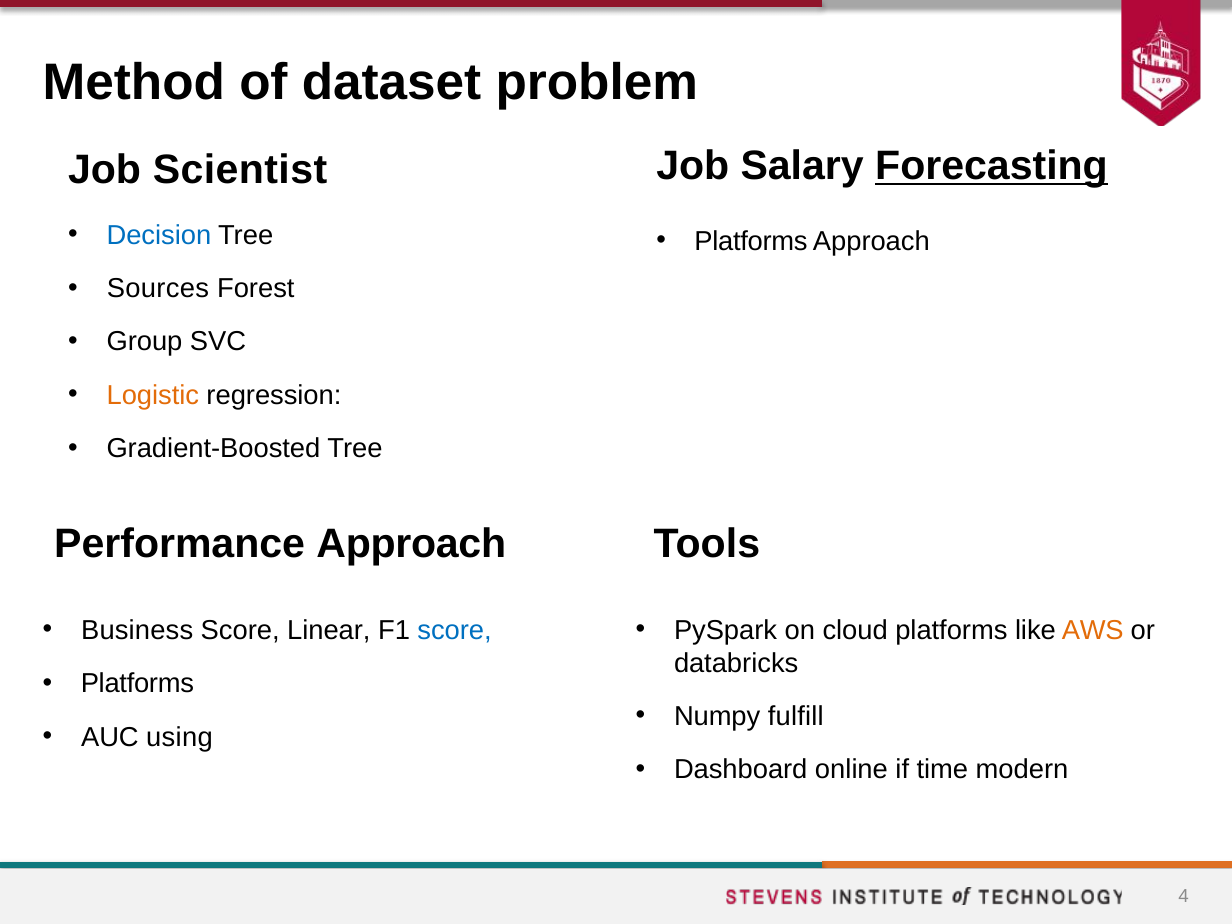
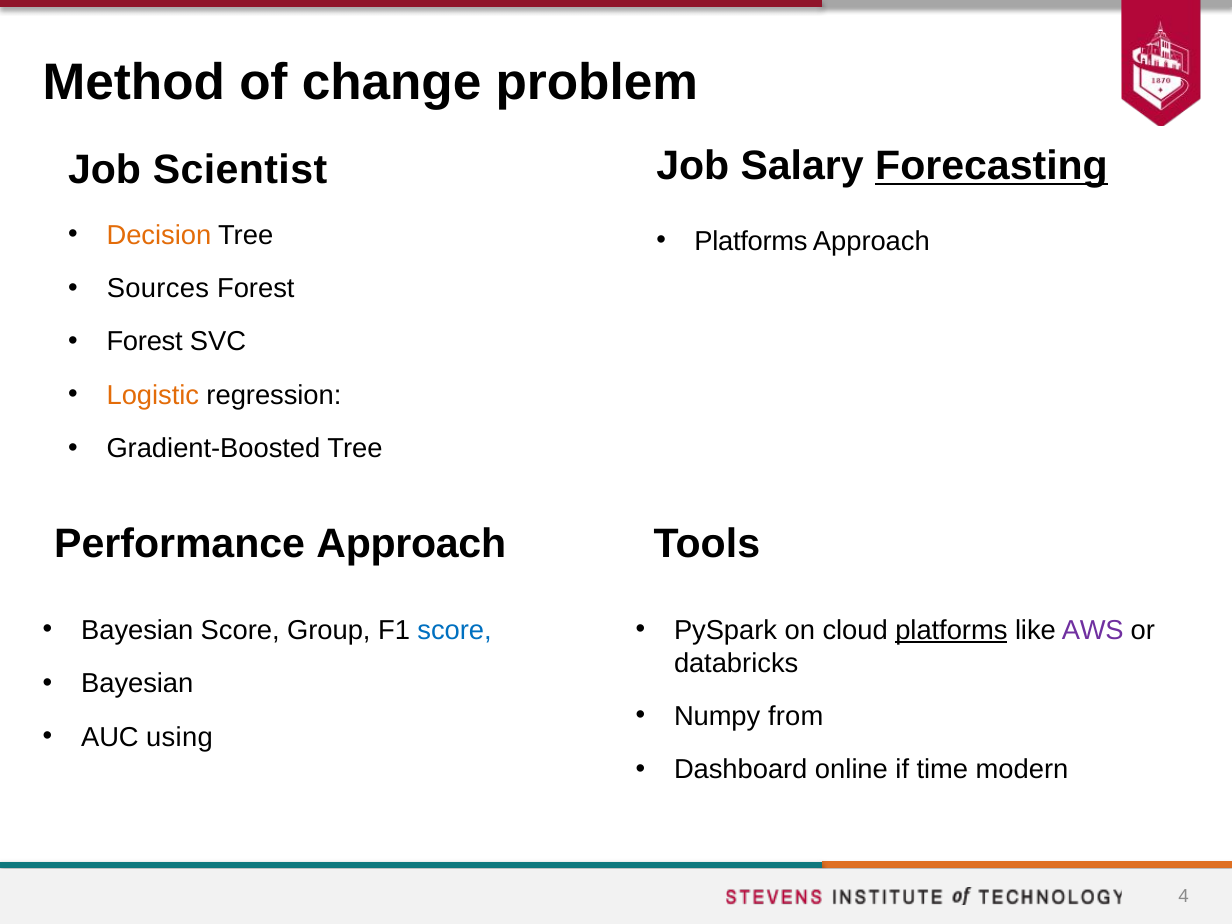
dataset: dataset -> change
Decision colour: blue -> orange
Group at (145, 342): Group -> Forest
Business at (137, 630): Business -> Bayesian
Linear: Linear -> Group
platforms at (951, 630) underline: none -> present
AWS colour: orange -> purple
Platforms at (137, 684): Platforms -> Bayesian
fulfill: fulfill -> from
